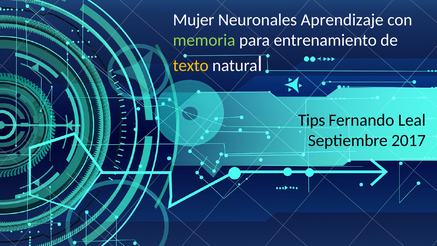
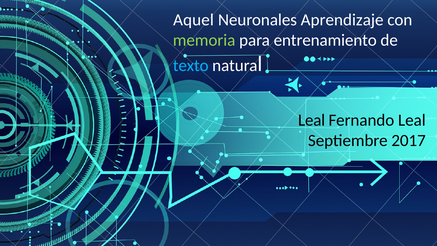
Mujer: Mujer -> Aquel
texto colour: yellow -> light blue
Tips at (312, 120): Tips -> Leal
